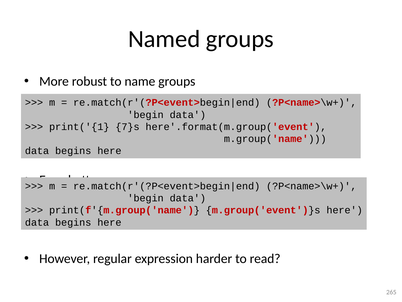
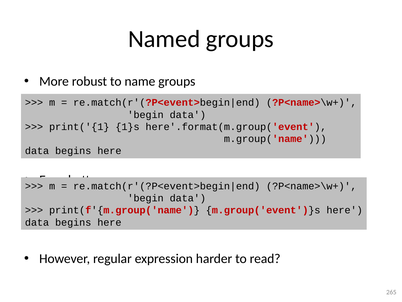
7}s: 7}s -> 1}s
